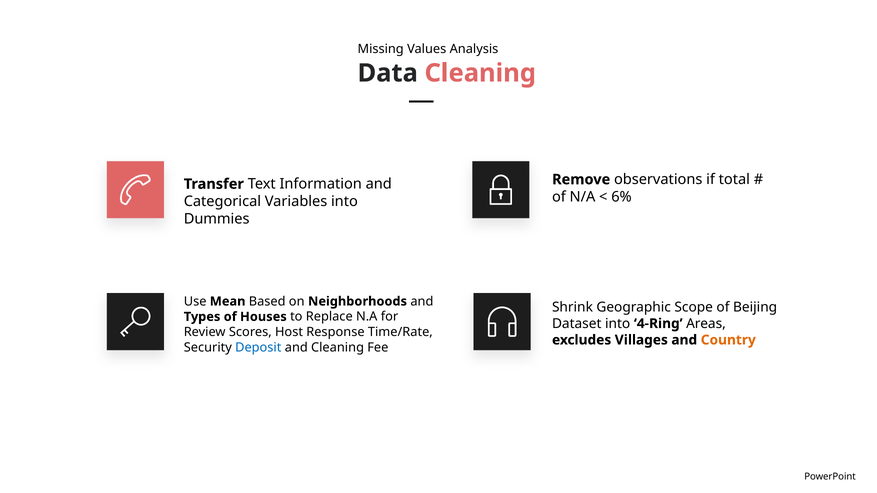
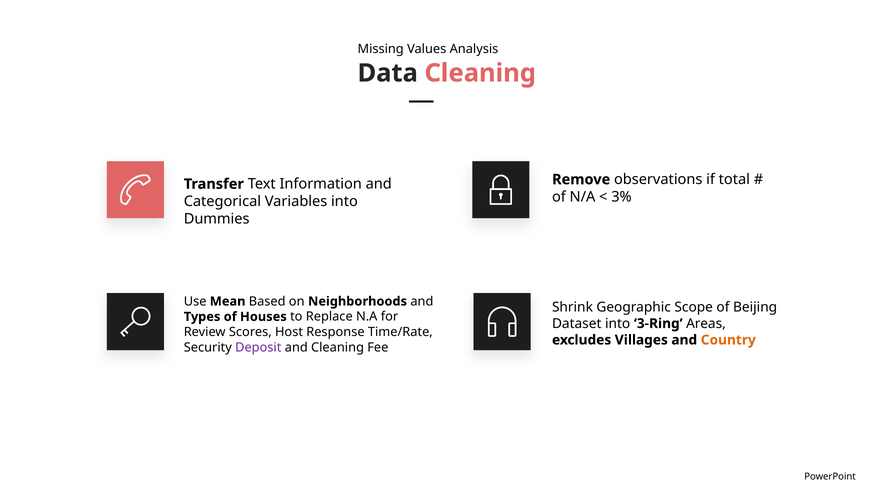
6%: 6% -> 3%
4-Ring: 4-Ring -> 3-Ring
Deposit colour: blue -> purple
